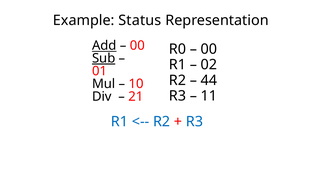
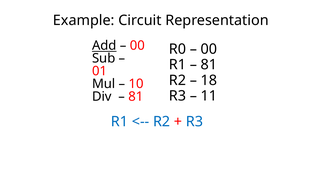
Status: Status -> Circuit
Sub underline: present -> none
02 at (209, 65): 02 -> 81
44: 44 -> 18
21 at (136, 96): 21 -> 81
